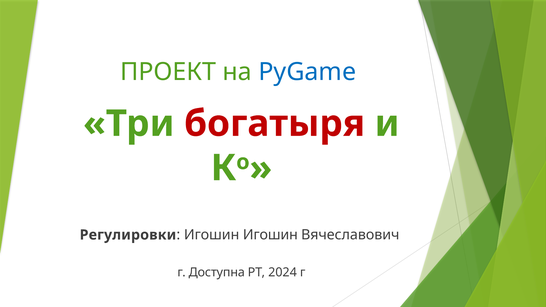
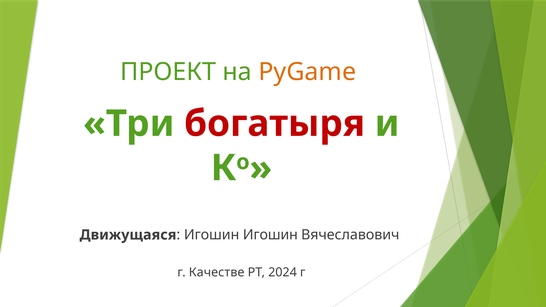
PyGame colour: blue -> orange
Регулировки: Регулировки -> Движущаяся
Доступна: Доступна -> Качестве
